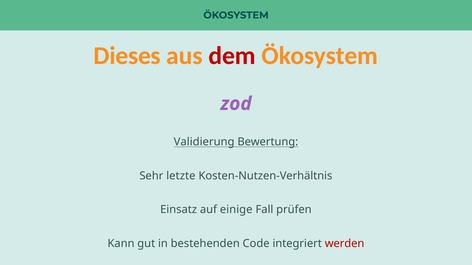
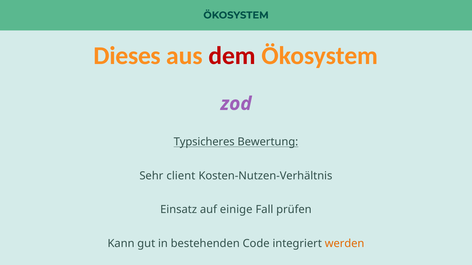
Validierung: Validierung -> Typsicheres
letzte: letzte -> client
werden colour: red -> orange
